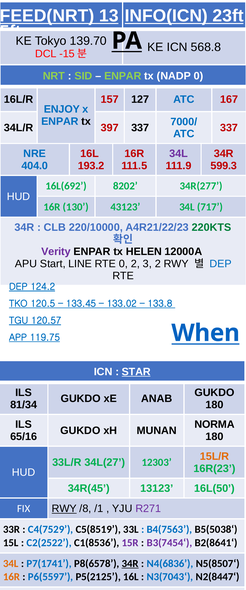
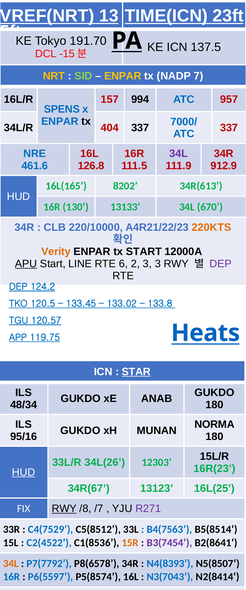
FEED(NRT: FEED(NRT -> VREF(NRT
INFO(ICN: INFO(ICN -> TIME(ICN
139.70: 139.70 -> 191.70
568.8: 568.8 -> 137.5
NRT colour: light green -> yellow
ENPAR at (123, 76) colour: light green -> yellow
NADP 0: 0 -> 7
127: 127 -> 994
167: 167 -> 957
ENJOY: ENJOY -> SPENS
397: 397 -> 404
404.0: 404.0 -> 461.6
193.2: 193.2 -> 126.8
599.3: 599.3 -> 912.9
16L(692: 16L(692 -> 16L(165
34R(277: 34R(277 -> 34R(613
43123: 43123 -> 13133
717: 717 -> 670
220KTS colour: green -> orange
Verity colour: purple -> orange
tx HELEN: HELEN -> START
APU underline: none -> present
RTE 0: 0 -> 6
3 2: 2 -> 3
DEP at (221, 263) colour: blue -> purple
When: When -> Heats
81/34: 81/34 -> 48/34
65/16: 65/16 -> 95/16
15L/R colour: orange -> black
34L(27: 34L(27 -> 34L(26
HUD at (24, 471) underline: none -> present
34R(45: 34R(45 -> 34R(67
16L(50: 16L(50 -> 16L(25
/1: /1 -> /7
C5(8519: C5(8519 -> C5(8512
B5(5038‘: B5(5038‘ -> B5(8514‘
C2(2522: C2(2522 -> C2(4522
15R colour: purple -> orange
P7(1741: P7(1741 -> P7(7792
34R at (130, 562) underline: present -> none
N4(6836: N4(6836 -> N4(8393
16R at (12, 575) colour: orange -> blue
P5(2125: P5(2125 -> P5(8574
N2(8447‘: N2(8447‘ -> N2(8414‘
